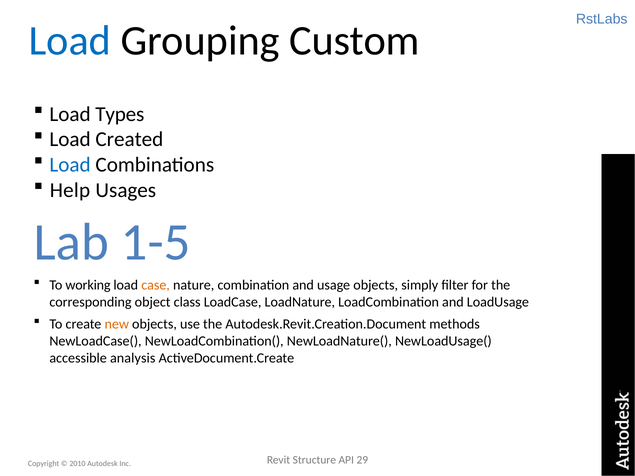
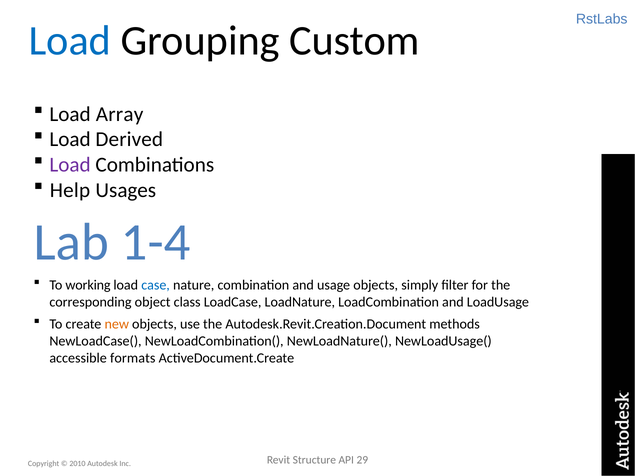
Types: Types -> Array
Created: Created -> Derived
Load at (70, 165) colour: blue -> purple
1-5: 1-5 -> 1-4
case colour: orange -> blue
analysis: analysis -> formats
